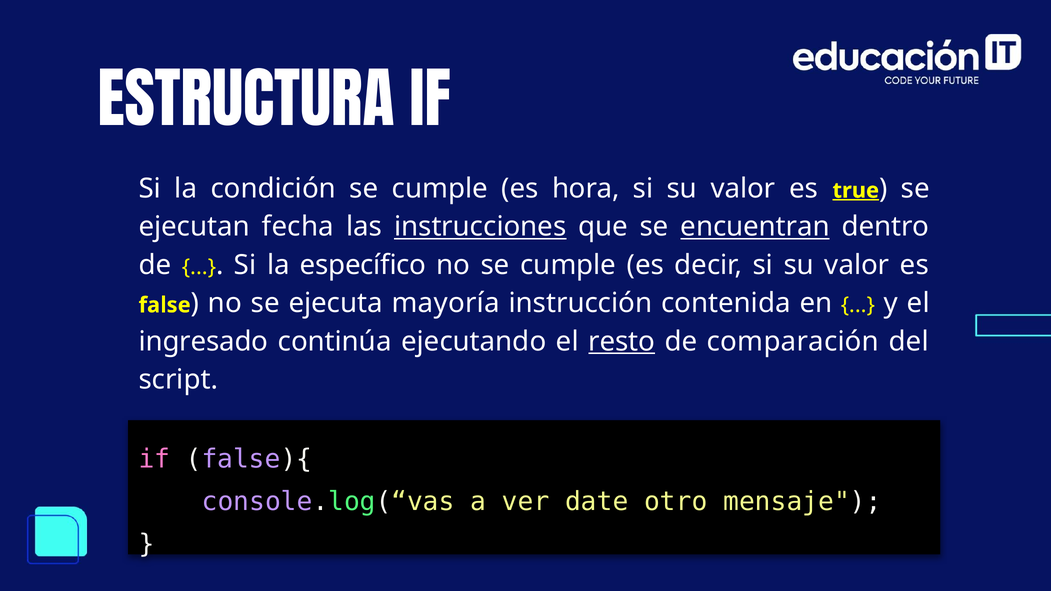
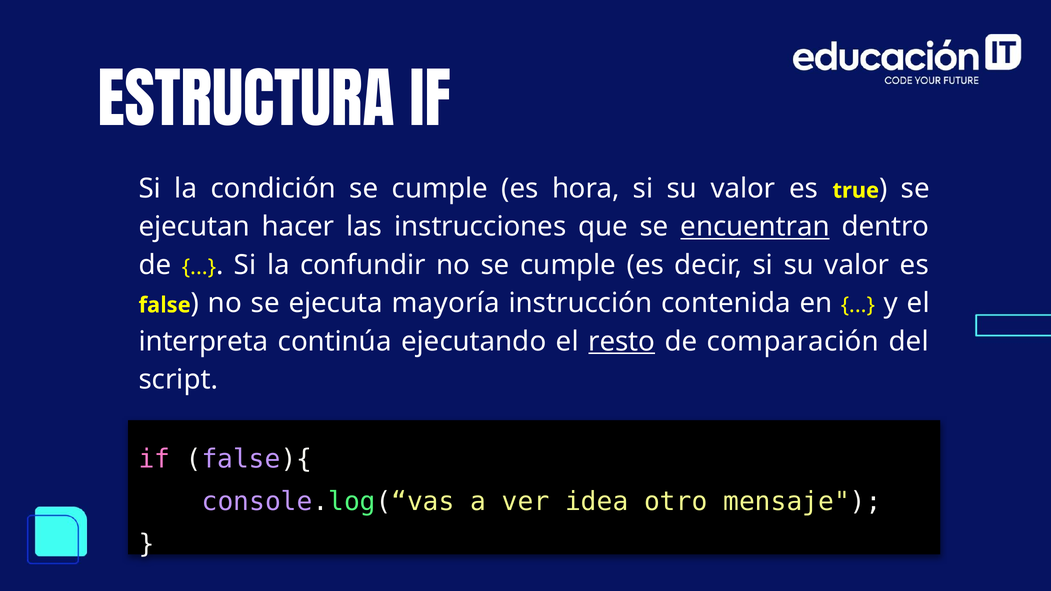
true underline: present -> none
fecha: fecha -> hacer
instrucciones underline: present -> none
específico: específico -> confundir
ingresado: ingresado -> interpreta
date: date -> idea
